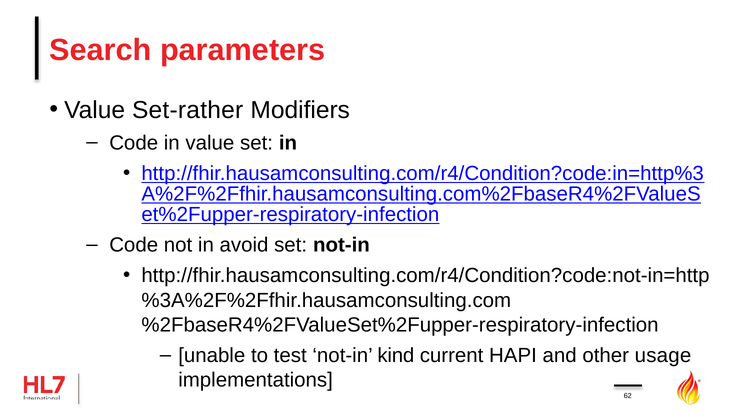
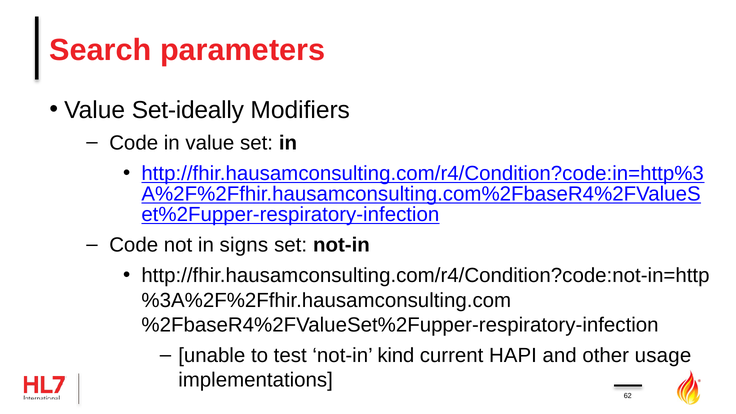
Set-rather: Set-rather -> Set-ideally
avoid: avoid -> signs
